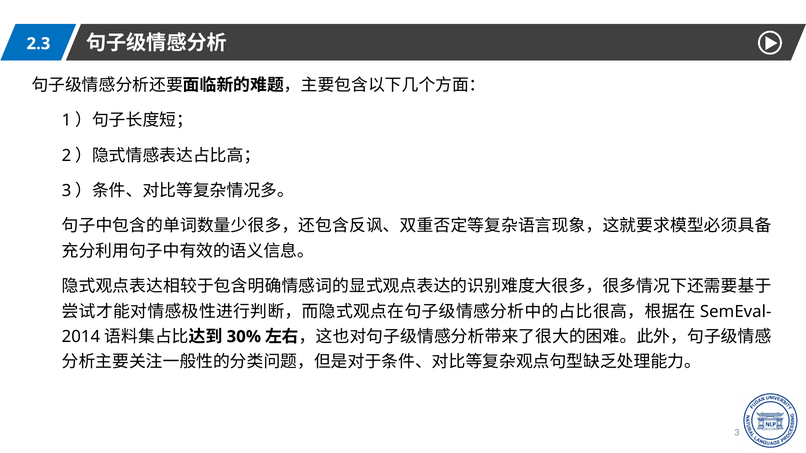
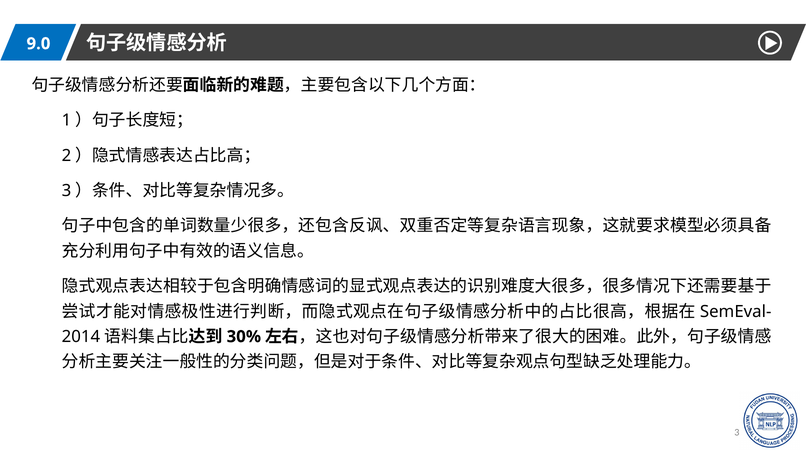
2.3: 2.3 -> 9.0
